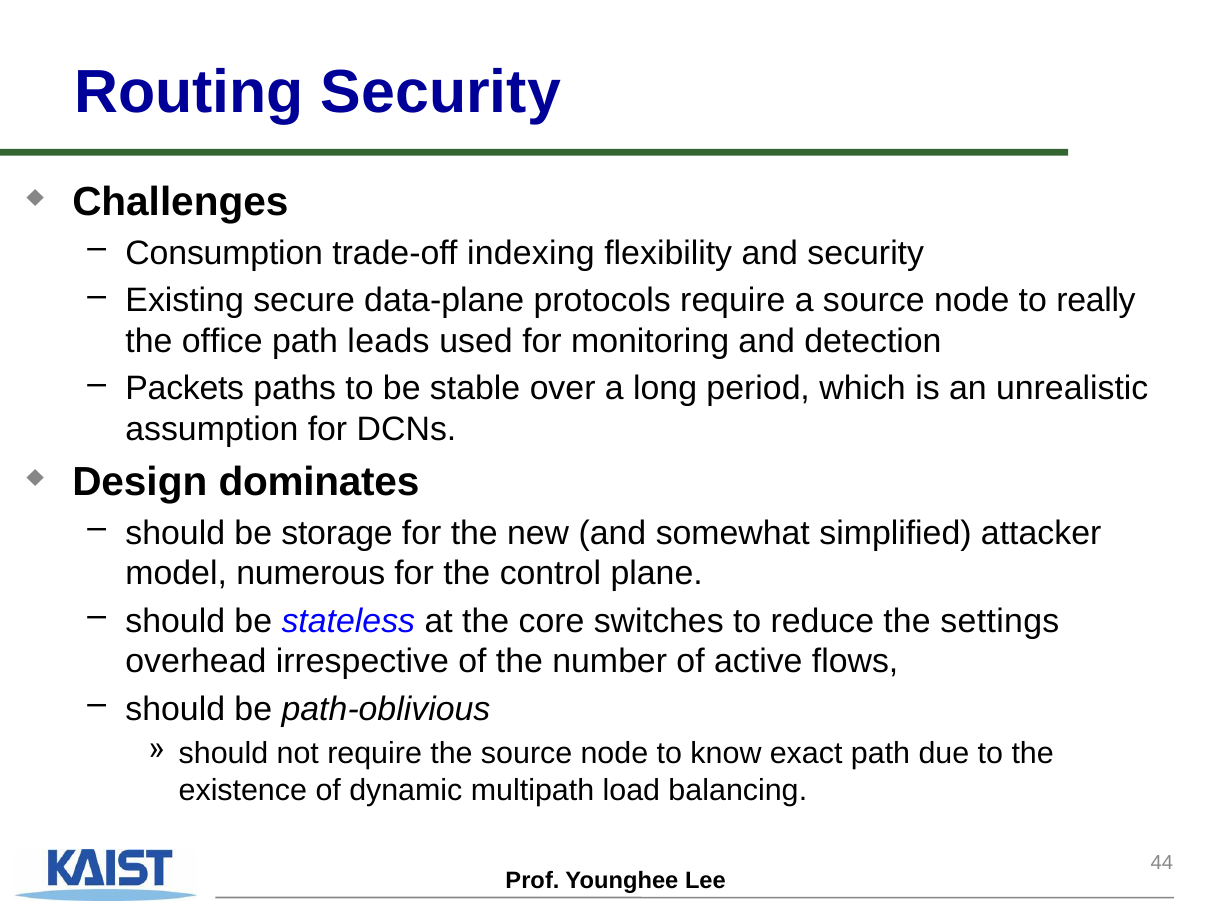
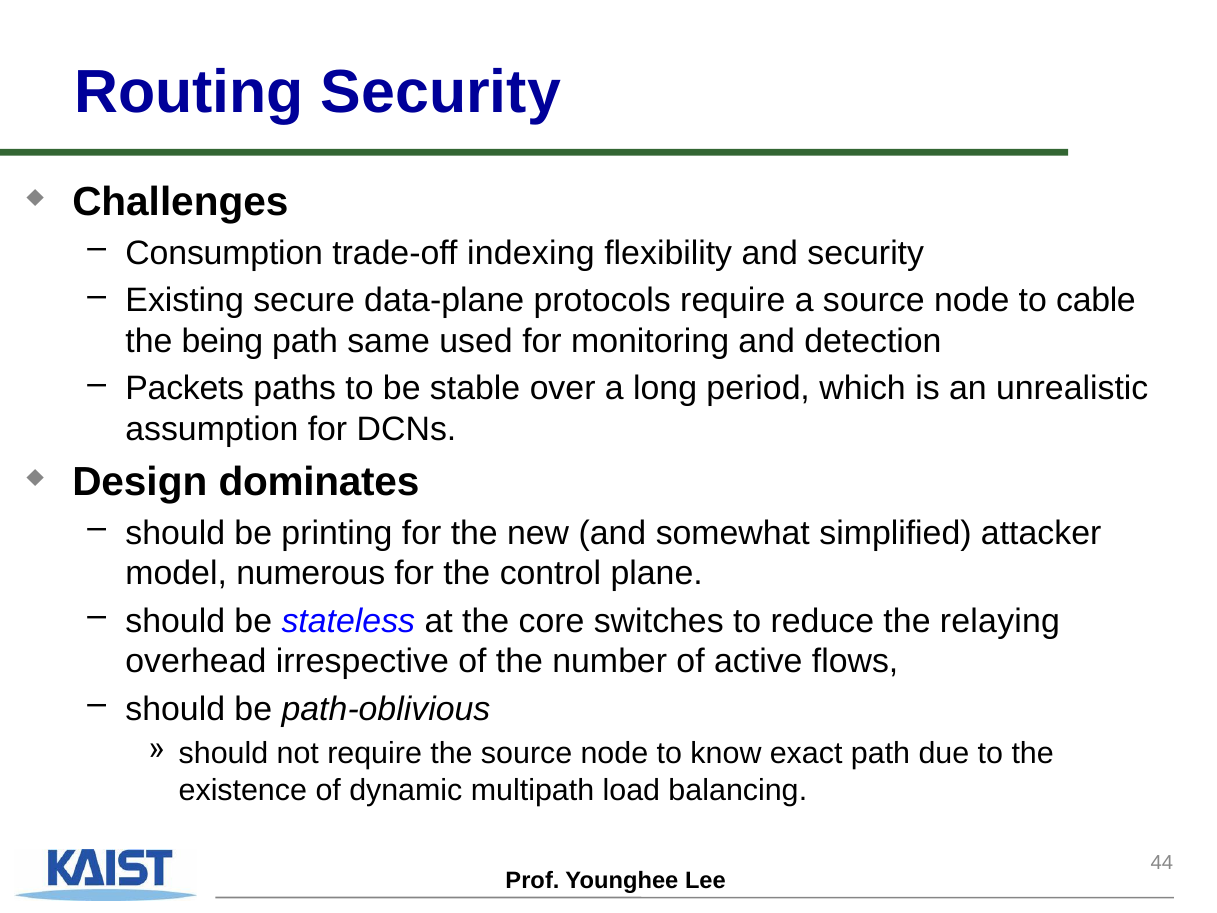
really: really -> cable
office: office -> being
leads: leads -> same
storage: storage -> printing
settings: settings -> relaying
